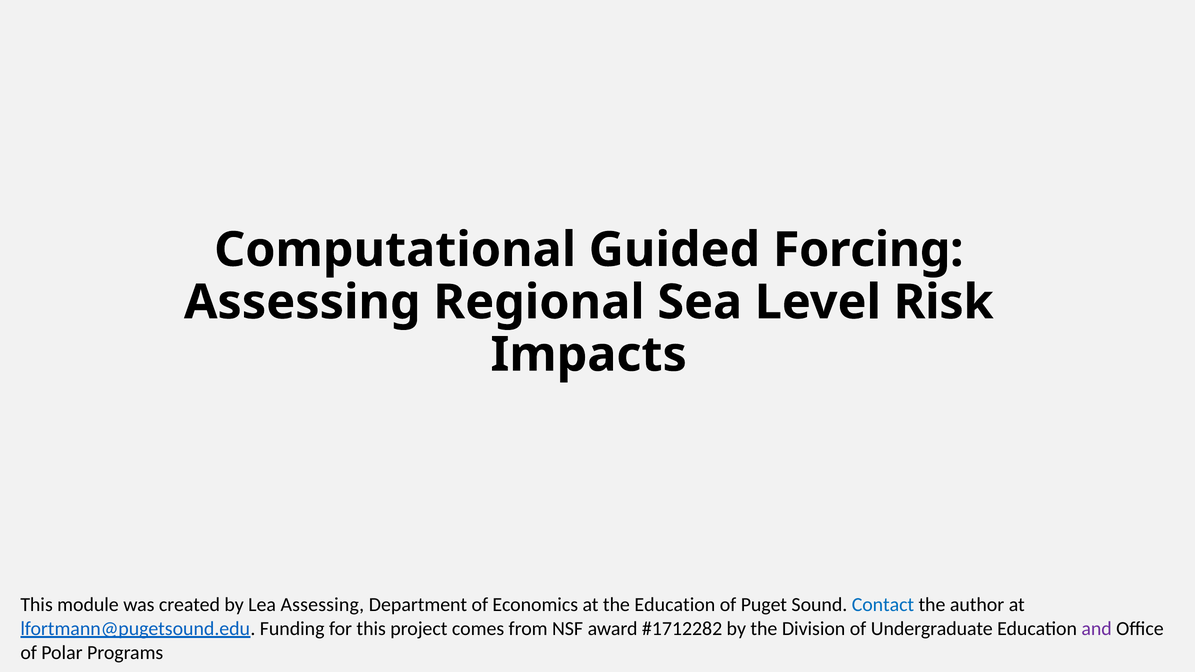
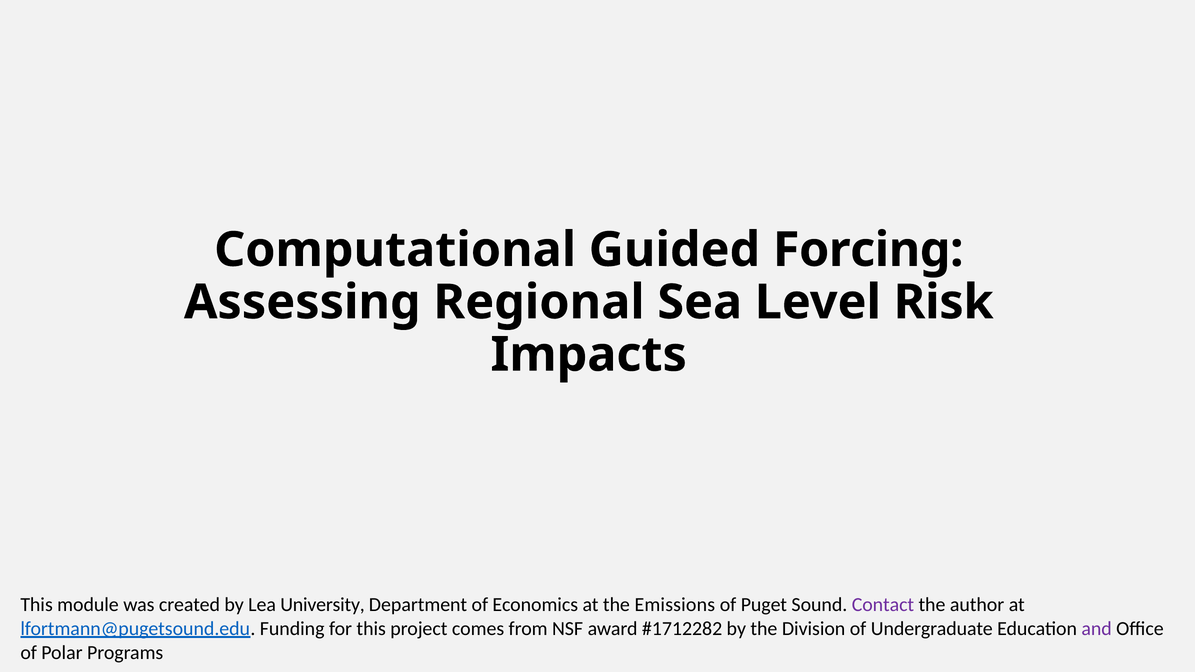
Lea Assessing: Assessing -> University
the Education: Education -> Emissions
Contact colour: blue -> purple
